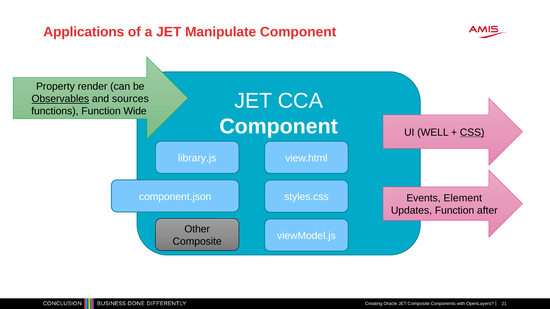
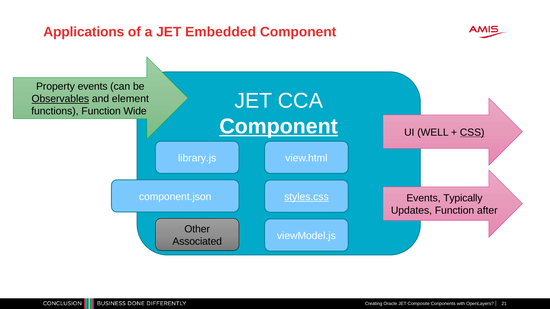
Manipulate: Manipulate -> Embedded
Property render: render -> events
sources: sources -> element
Component at (279, 127) underline: none -> present
styles.css underline: none -> present
Element: Element -> Typically
Composite at (197, 242): Composite -> Associated
